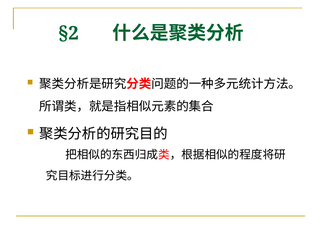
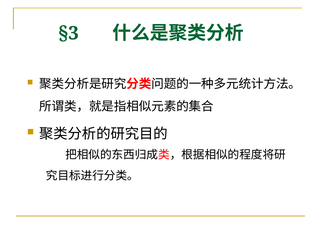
§2: §2 -> §3
